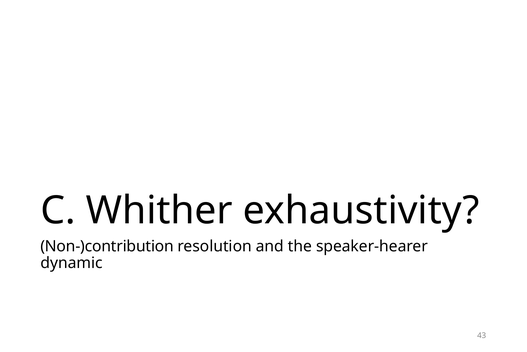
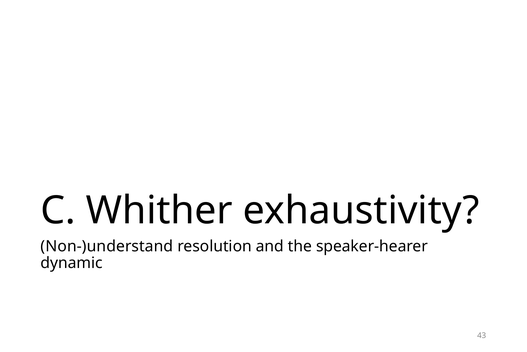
Non-)contribution: Non-)contribution -> Non-)understand
